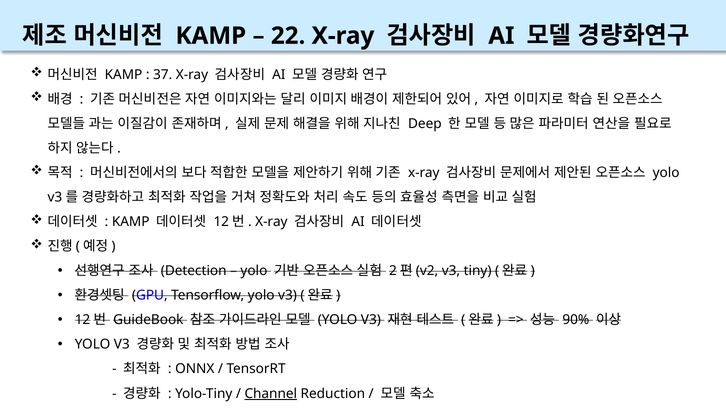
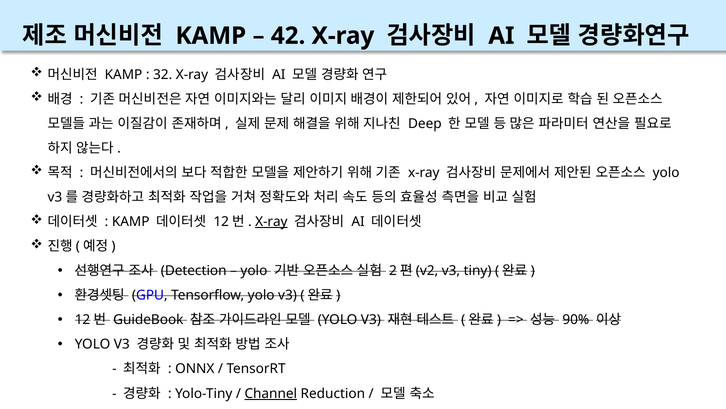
22: 22 -> 42
37: 37 -> 32
X-ray at (271, 221) underline: none -> present
